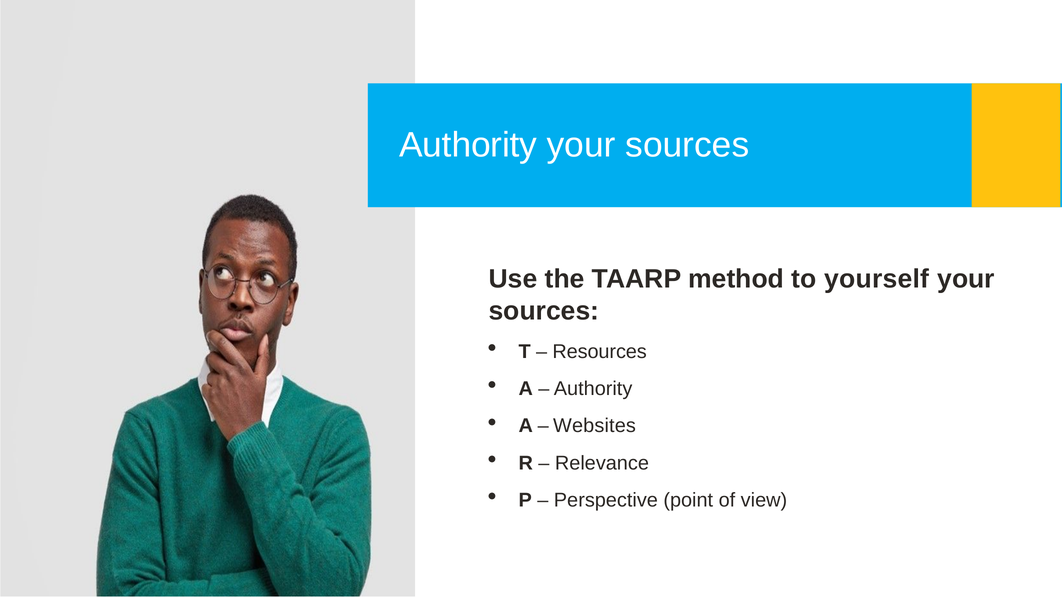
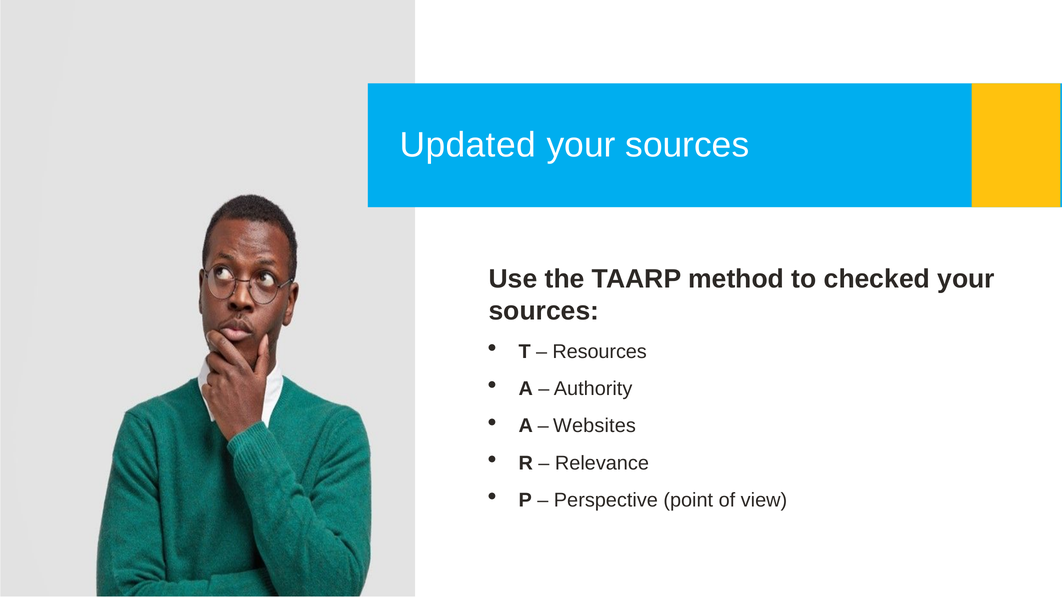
Authority at (468, 145): Authority -> Updated
yourself: yourself -> checked
